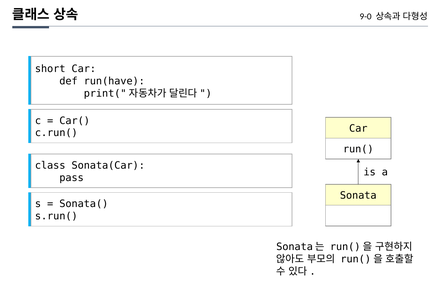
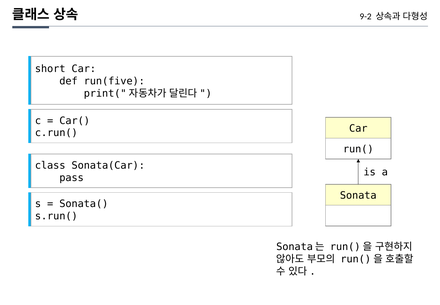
9-0: 9-0 -> 9-2
run(have: run(have -> run(five
